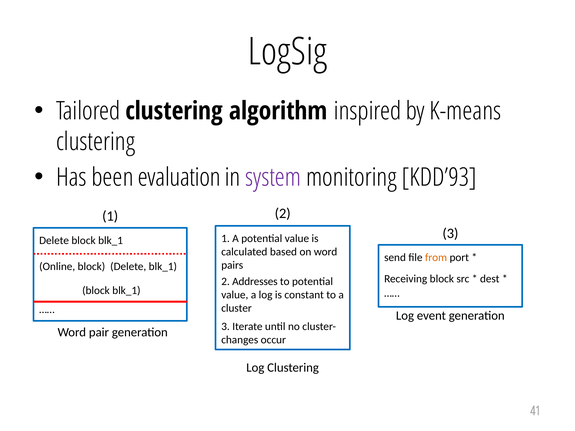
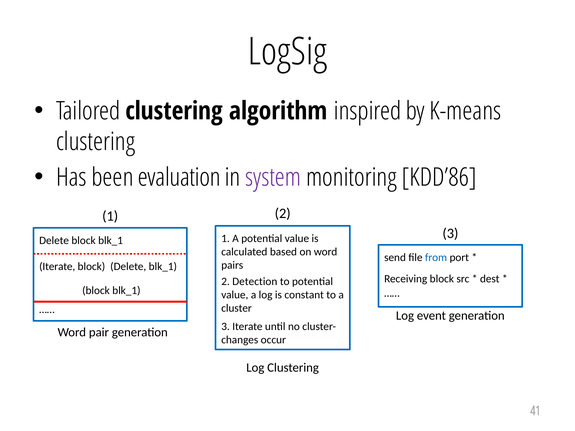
KDD’93: KDD’93 -> KDD’86
from colour: orange -> blue
Online at (57, 267): Online -> Iterate
Addresses: Addresses -> Detection
